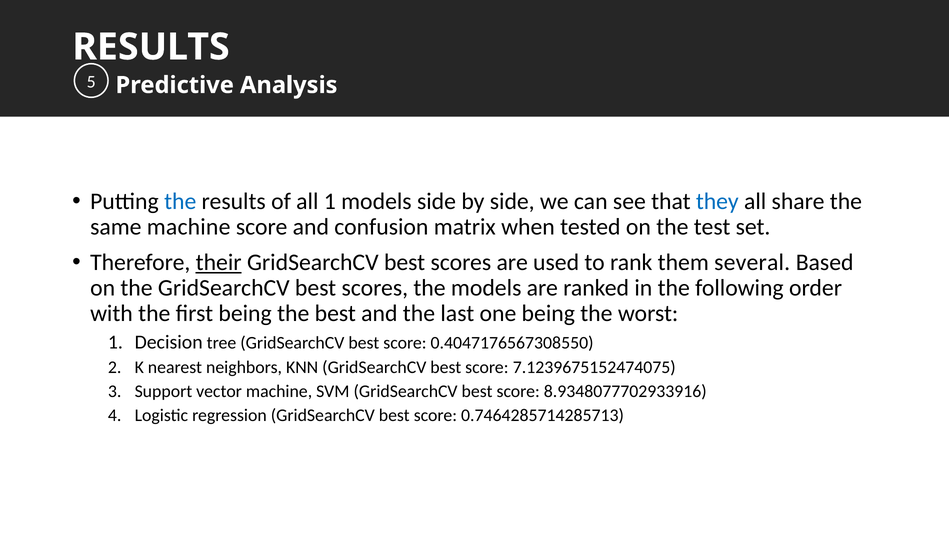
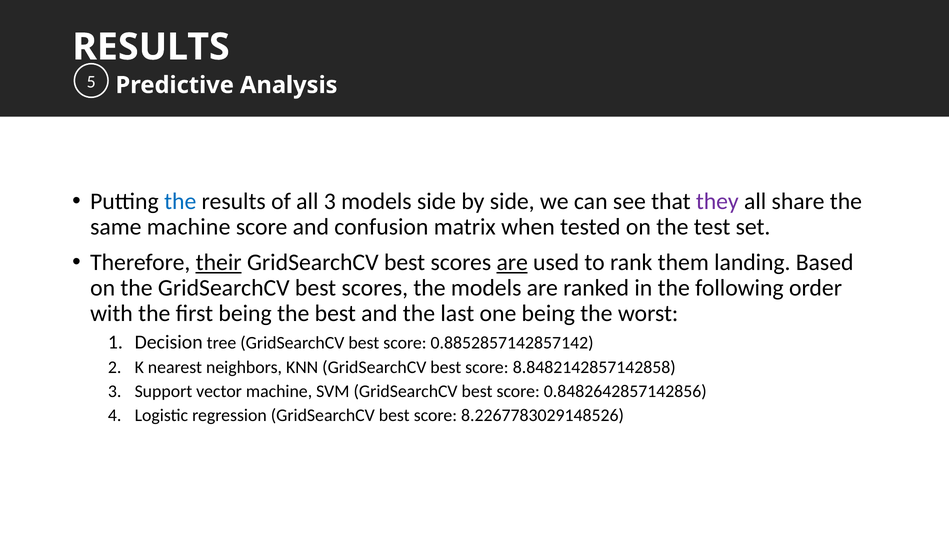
all 1: 1 -> 3
they colour: blue -> purple
are at (512, 262) underline: none -> present
several: several -> landing
0.4047176567308550: 0.4047176567308550 -> 0.8852857142857142
7.1239675152474075: 7.1239675152474075 -> 8.8482142857142858
8.9348077702933916: 8.9348077702933916 -> 0.8482642857142856
0.7464285714285713: 0.7464285714285713 -> 8.2267783029148526
